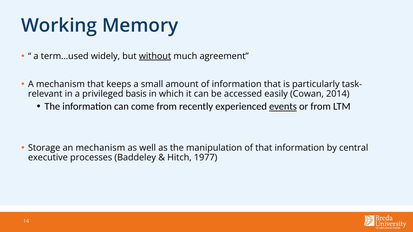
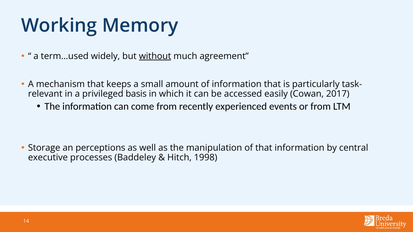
2014: 2014 -> 2017
events underline: present -> none
an mechanism: mechanism -> perceptions
1977: 1977 -> 1998
